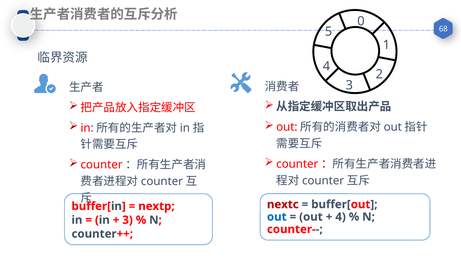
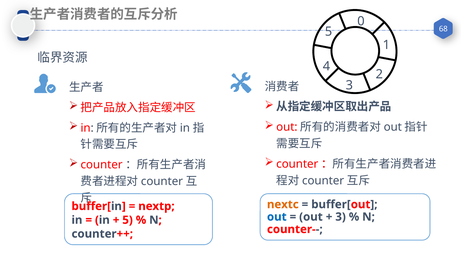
nextc colour: red -> orange
4 at (341, 217): 4 -> 3
3 at (128, 220): 3 -> 5
